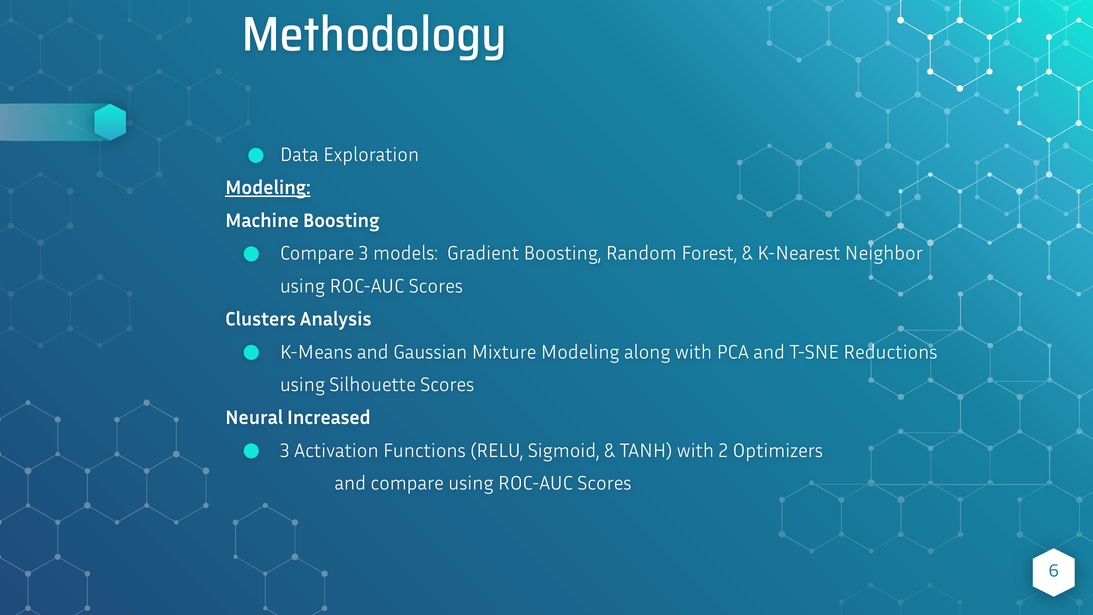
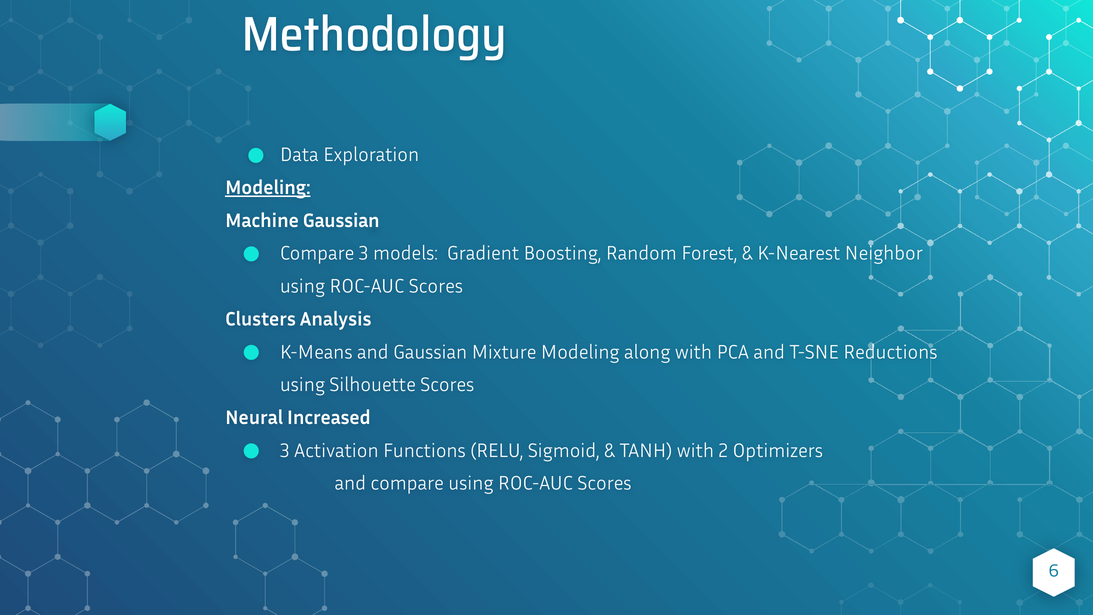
Machine Boosting: Boosting -> Gaussian
